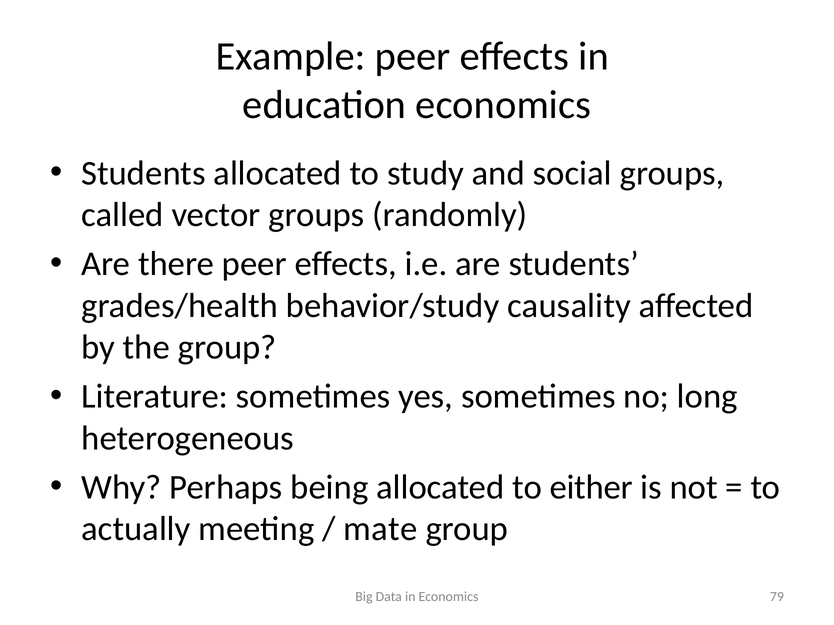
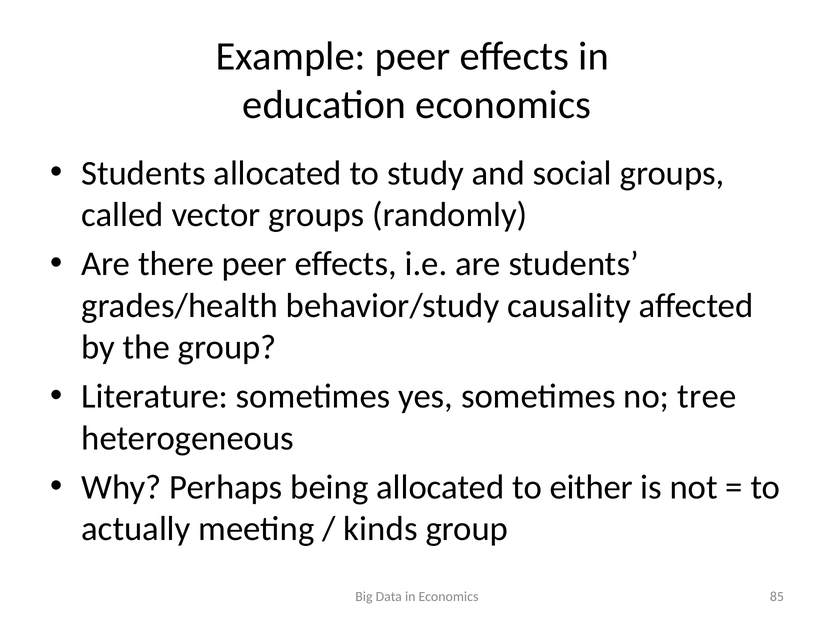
long: long -> tree
mate: mate -> kinds
79: 79 -> 85
